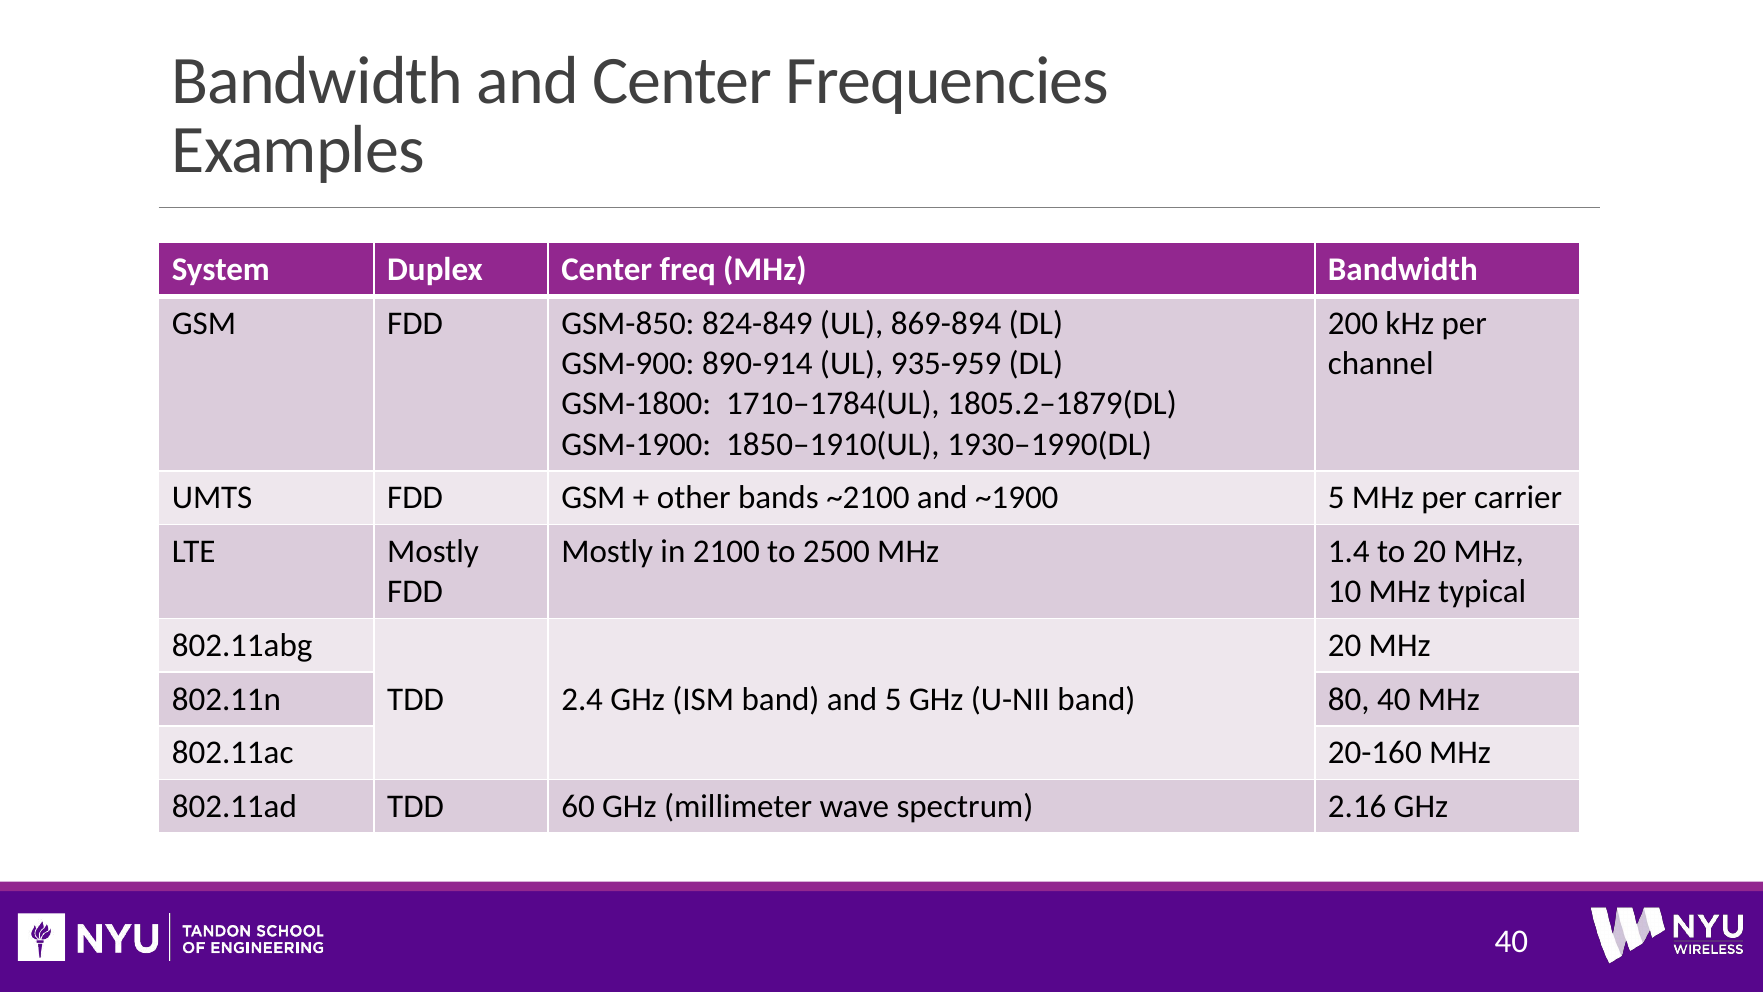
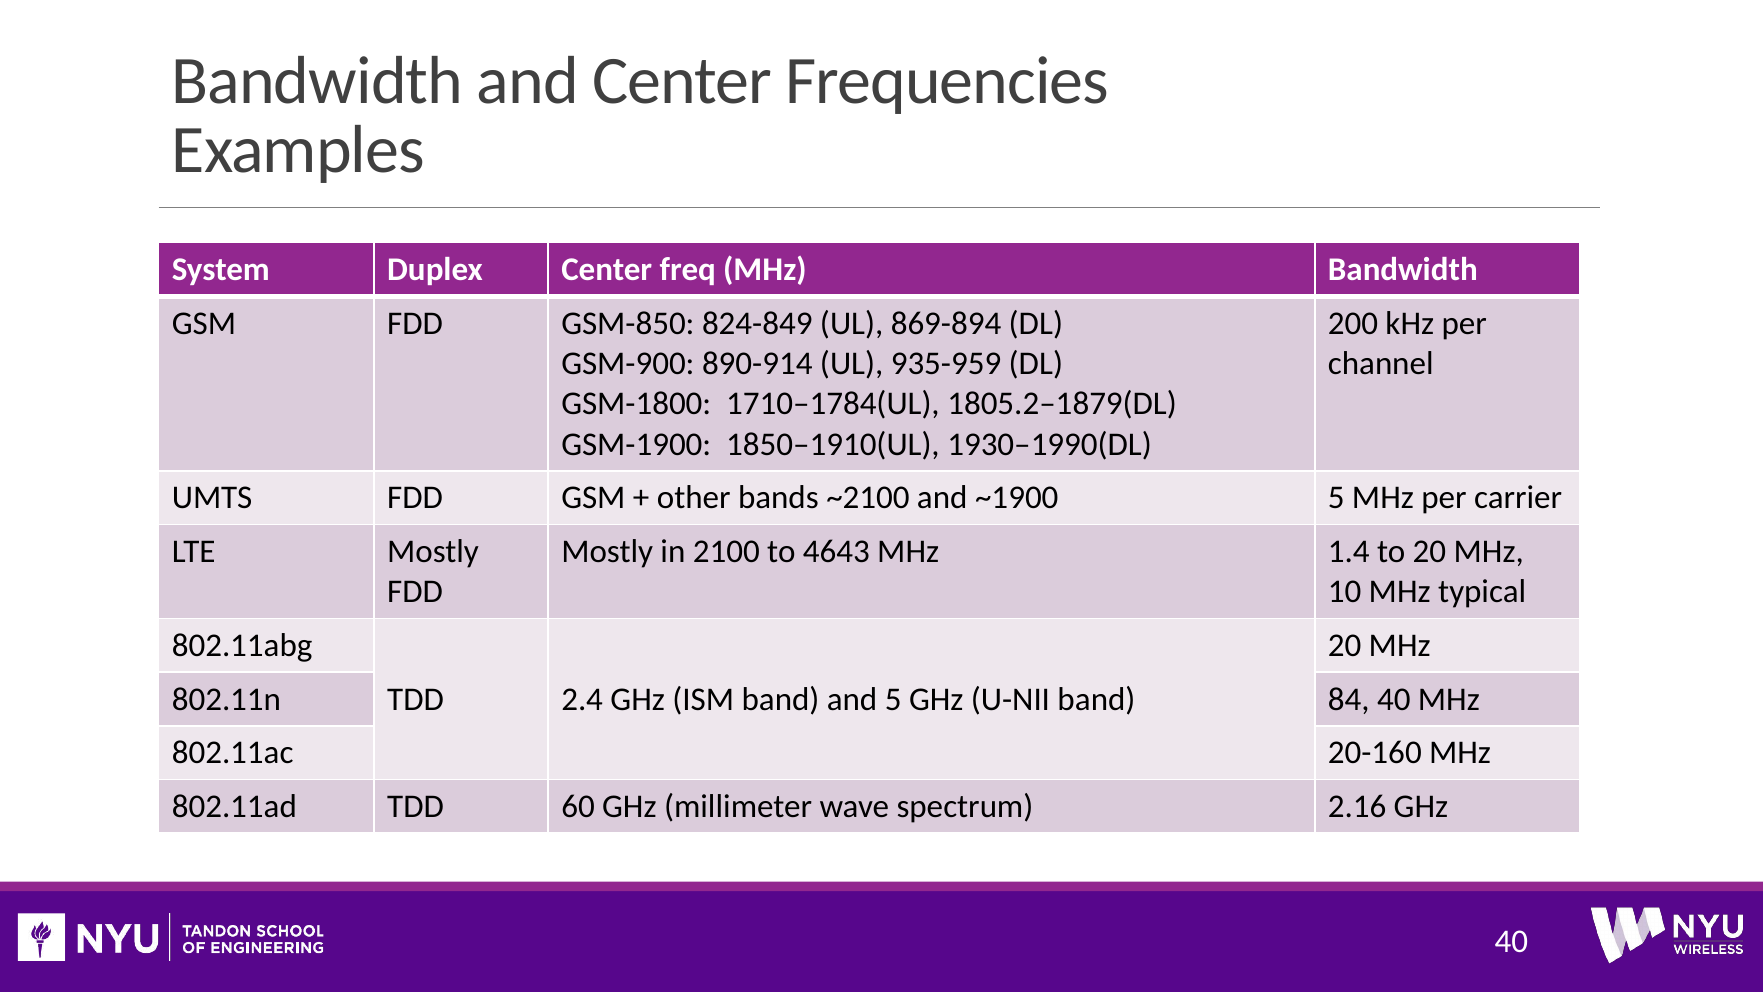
2500: 2500 -> 4643
80: 80 -> 84
